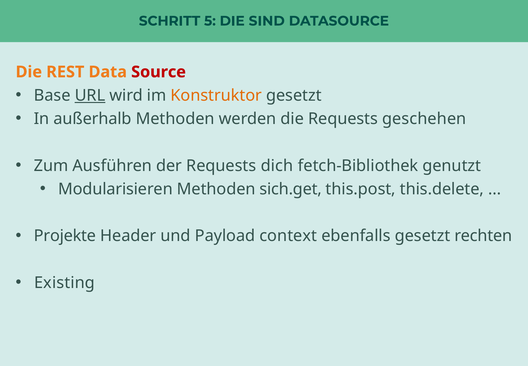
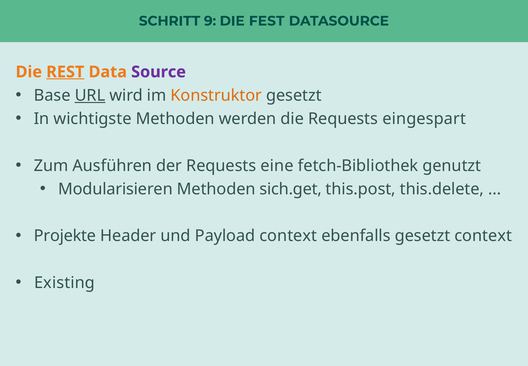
5: 5 -> 9
SIND: SIND -> FEST
REST underline: none -> present
Source colour: red -> purple
außerhalb: außerhalb -> wichtigste
geschehen: geschehen -> eingespart
dich: dich -> eine
gesetzt rechten: rechten -> context
